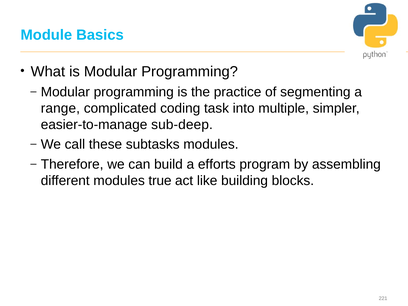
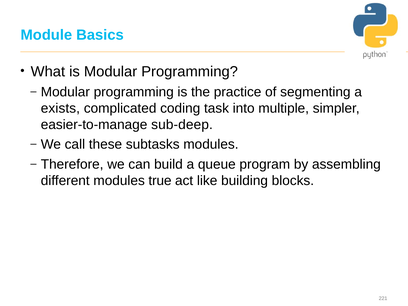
range: range -> exists
efforts: efforts -> queue
